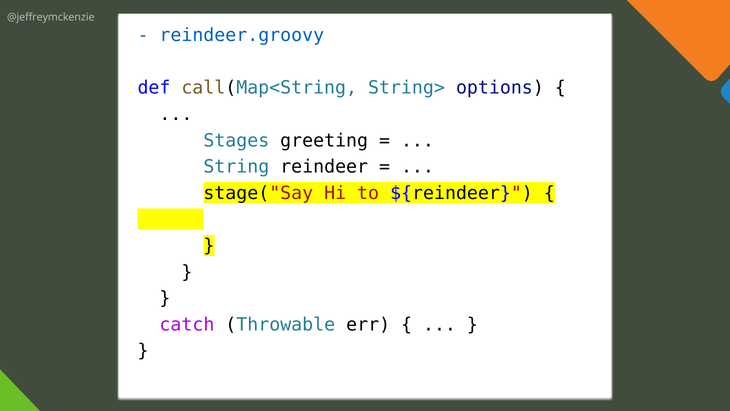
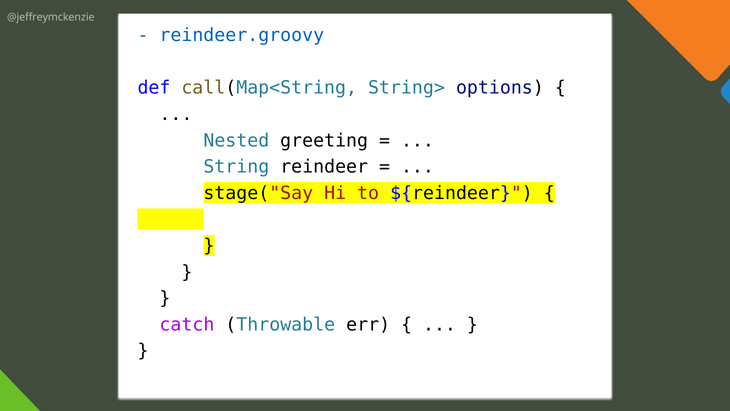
Stages: Stages -> Nested
